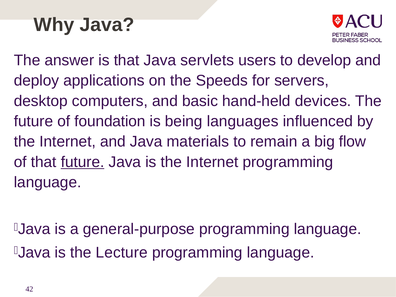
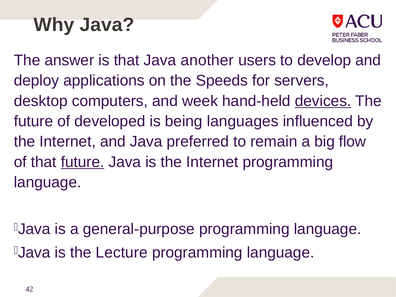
servlets: servlets -> another
basic: basic -> week
devices underline: none -> present
foundation: foundation -> developed
materials: materials -> preferred
